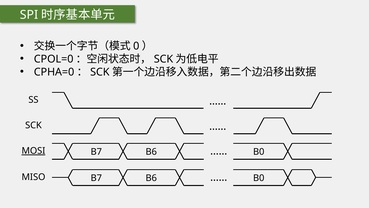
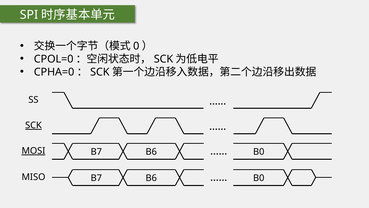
SCK at (33, 125) underline: none -> present
